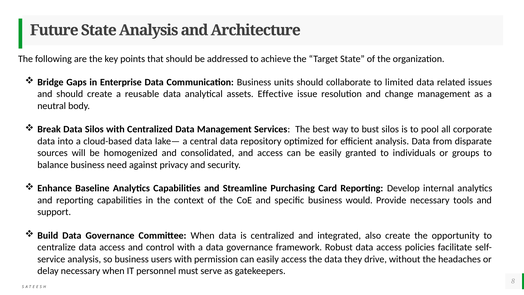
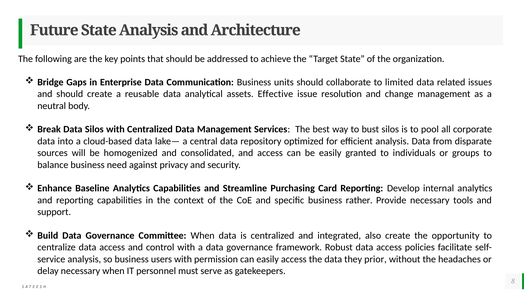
would: would -> rather
drive: drive -> prior
